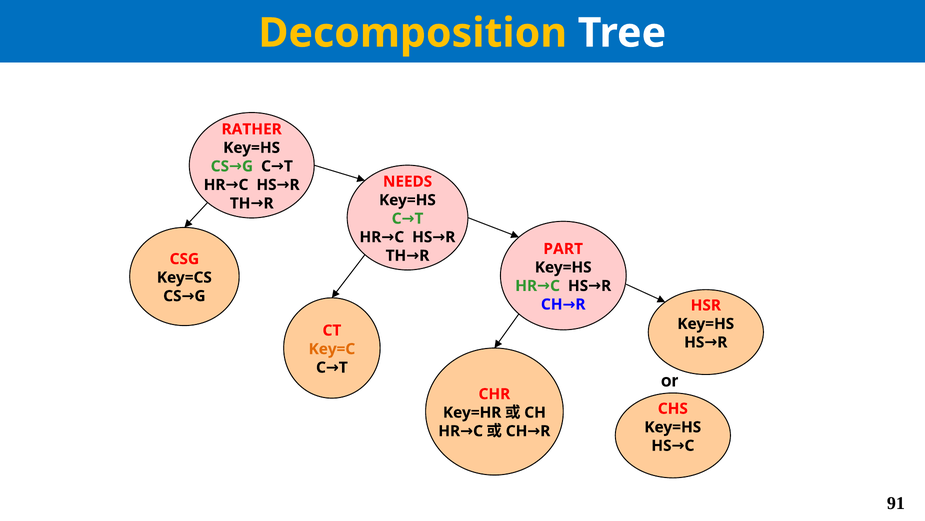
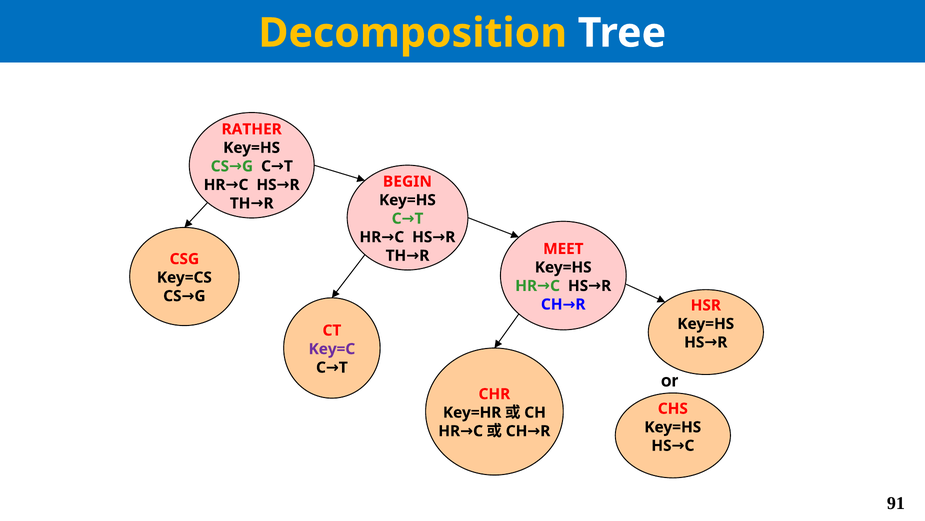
NEEDS: NEEDS -> BEGIN
PART: PART -> MEET
Key=C colour: orange -> purple
